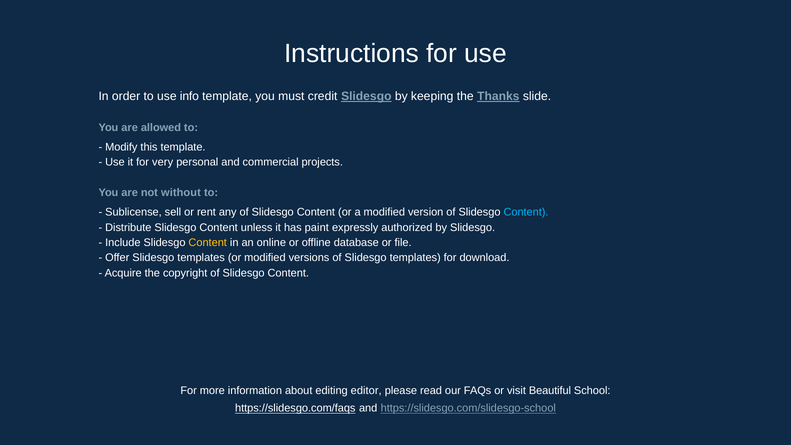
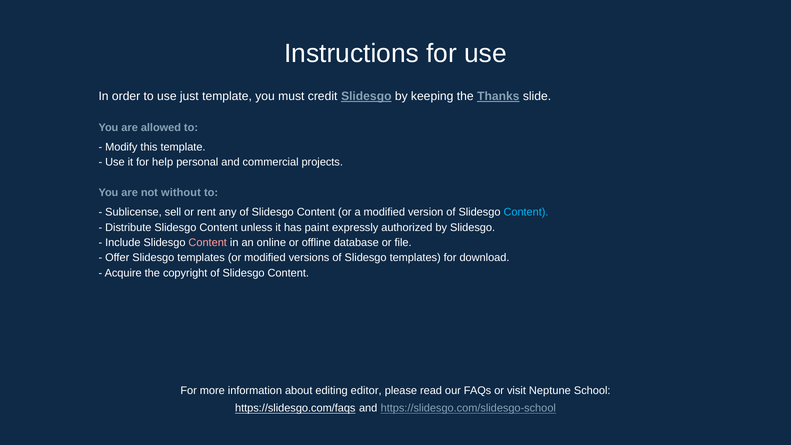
info: info -> just
very: very -> help
Content at (208, 243) colour: yellow -> pink
Beautiful: Beautiful -> Neptune
